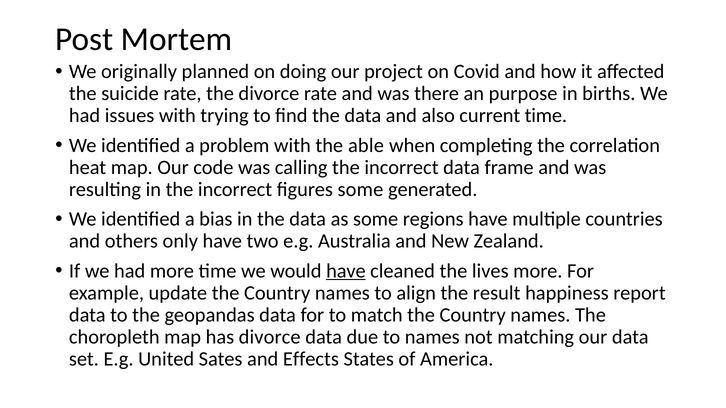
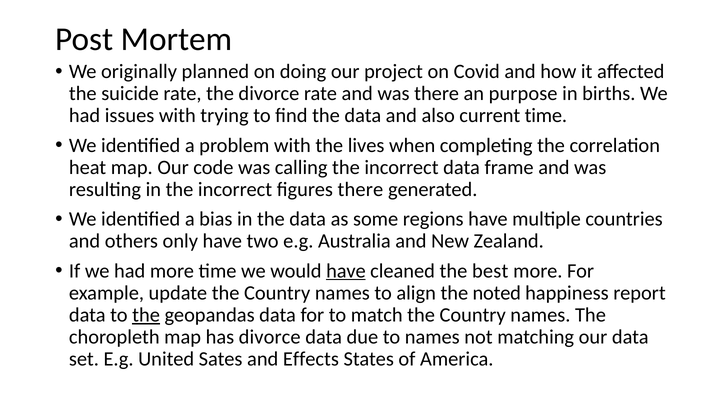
able: able -> lives
figures some: some -> there
lives: lives -> best
result: result -> noted
the at (146, 315) underline: none -> present
